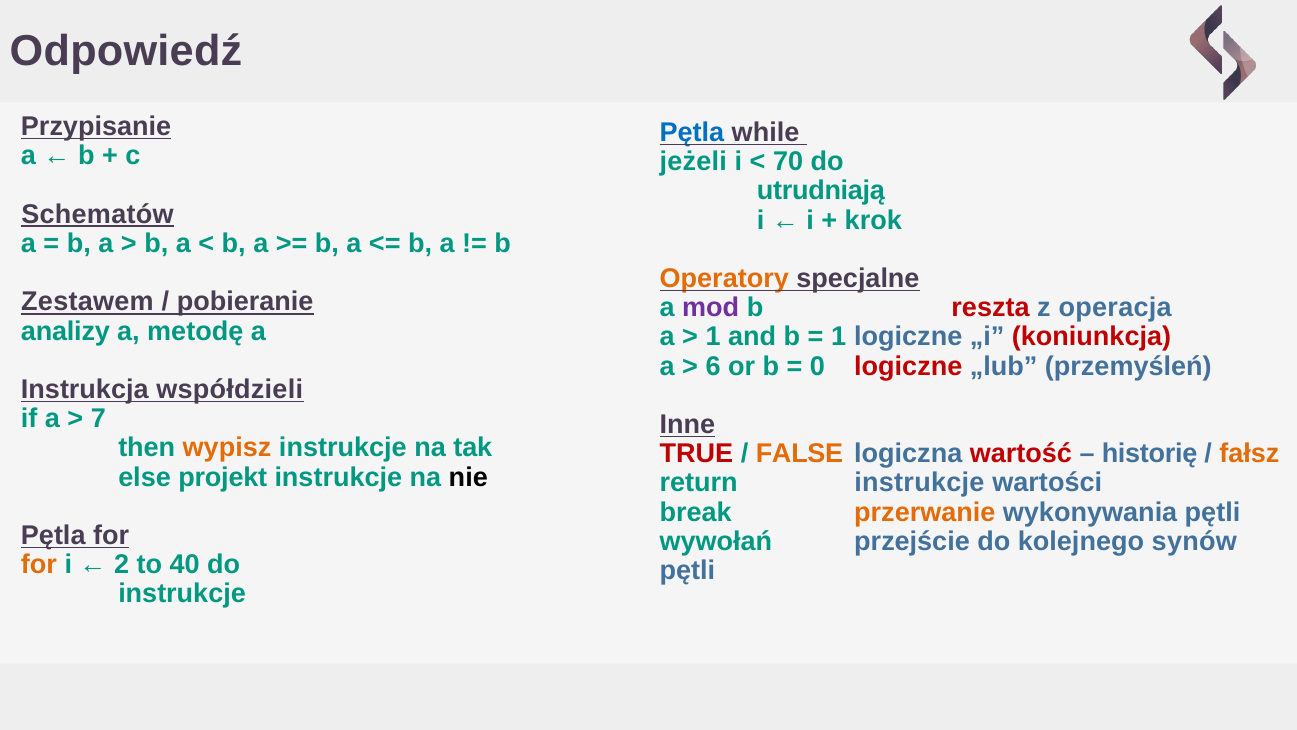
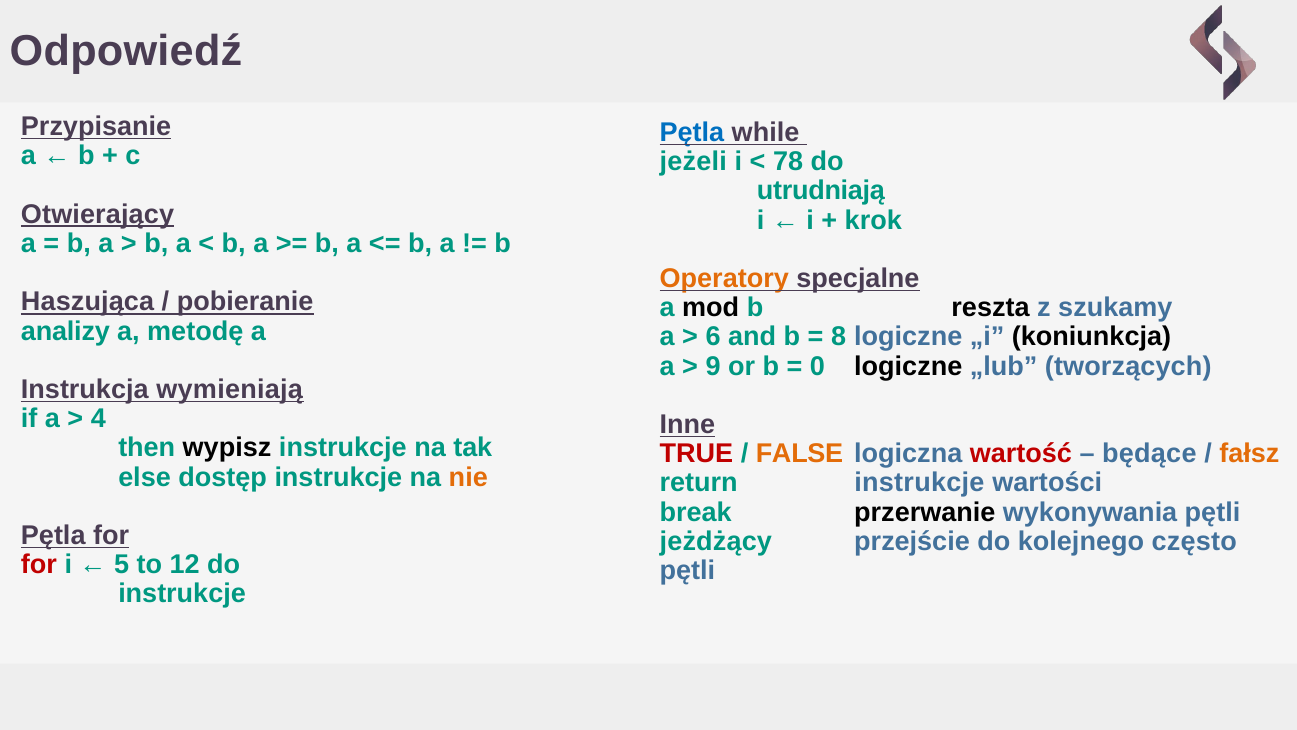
70: 70 -> 78
Schematów: Schematów -> Otwierający
Zestawem: Zestawem -> Haszująca
mod colour: purple -> black
reszta colour: red -> black
operacja: operacja -> szukamy
1 at (713, 337): 1 -> 6
1 at (839, 337): 1 -> 8
koniunkcja colour: red -> black
6: 6 -> 9
logiczne at (908, 366) colour: red -> black
przemyśleń: przemyśleń -> tworzących
współdzieli: współdzieli -> wymieniają
7: 7 -> 4
wypisz colour: orange -> black
historię: historię -> będące
projekt: projekt -> dostęp
nie colour: black -> orange
przerwanie colour: orange -> black
wywołań: wywołań -> jeżdżący
synów: synów -> często
for at (39, 564) colour: orange -> red
2: 2 -> 5
40: 40 -> 12
